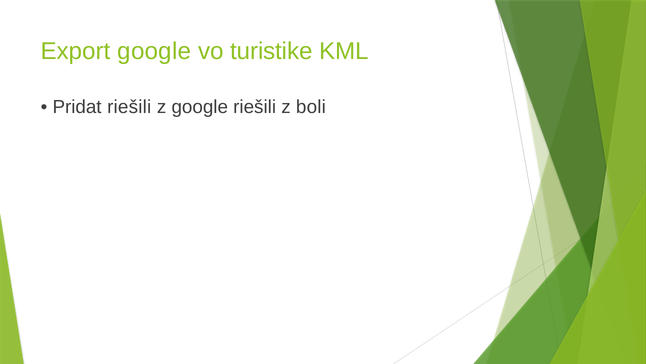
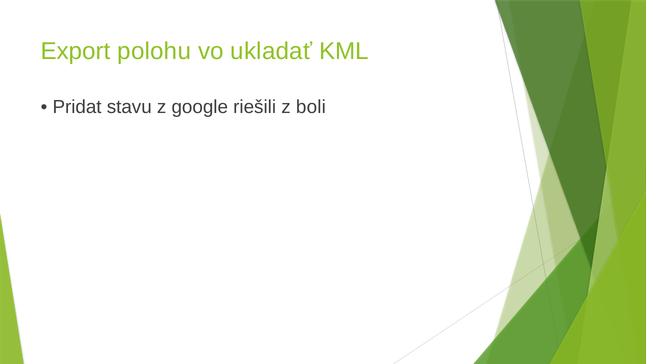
Export google: google -> polohu
turistike: turistike -> ukladať
Pridat riešili: riešili -> stavu
